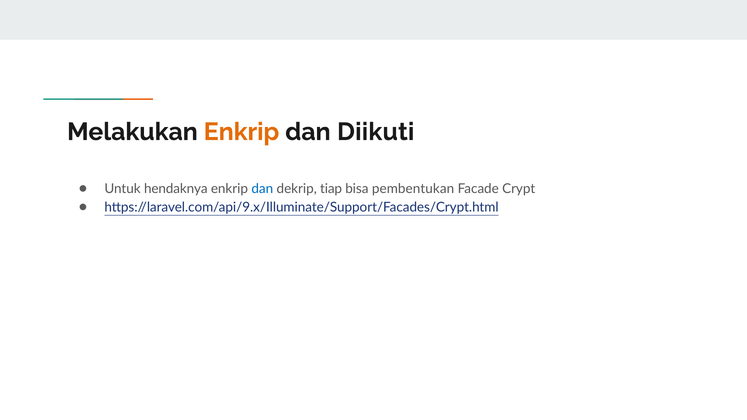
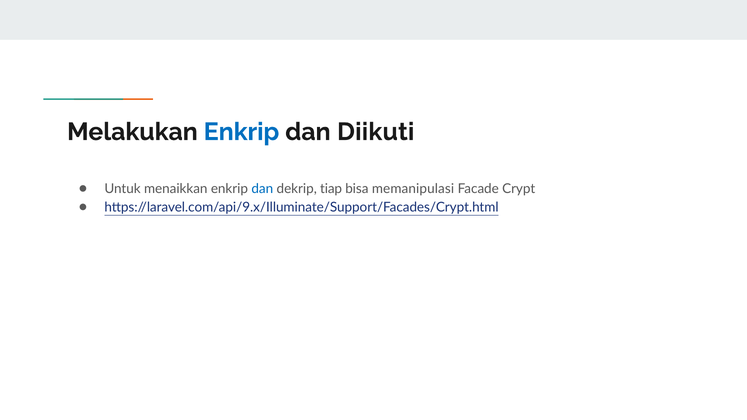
Enkrip at (241, 132) colour: orange -> blue
hendaknya: hendaknya -> menaikkan
pembentukan: pembentukan -> memanipulasi
